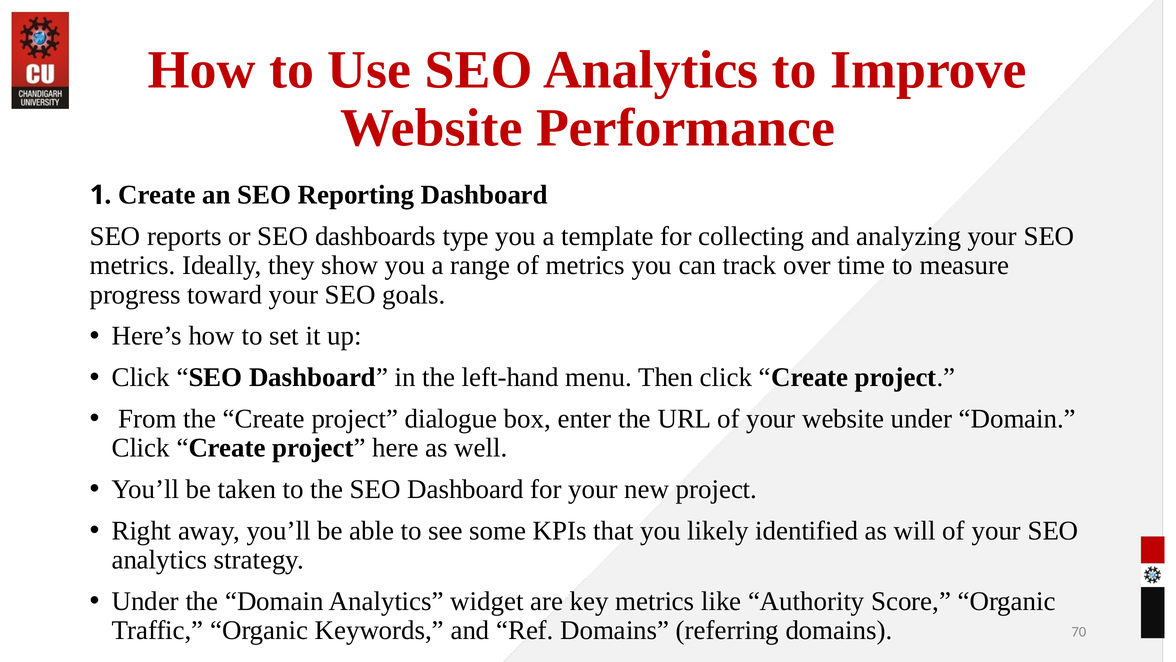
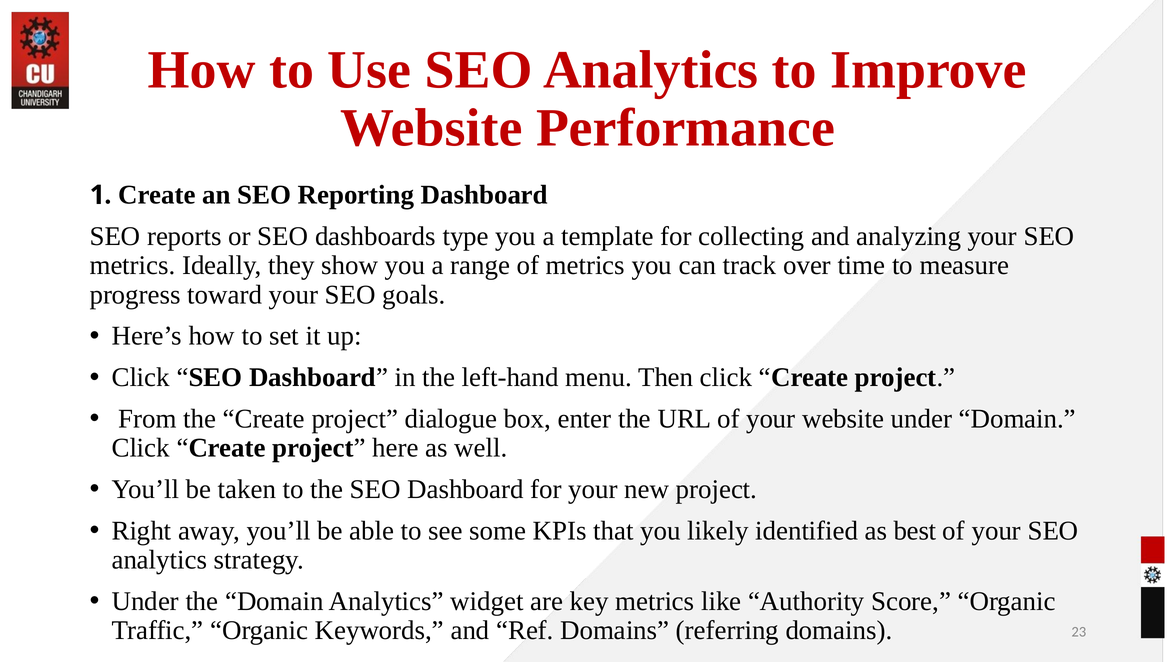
will: will -> best
70: 70 -> 23
